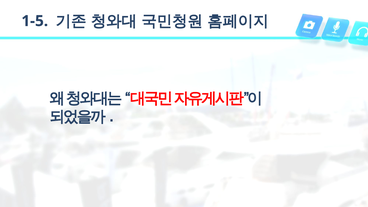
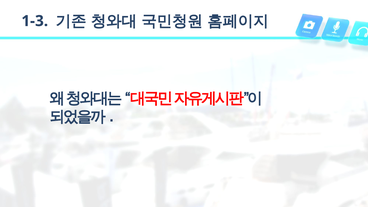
1-5: 1-5 -> 1-3
